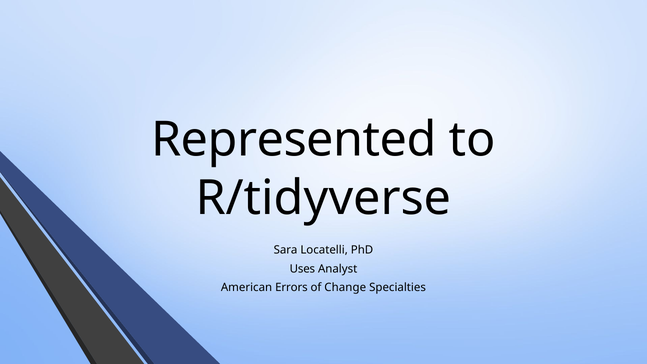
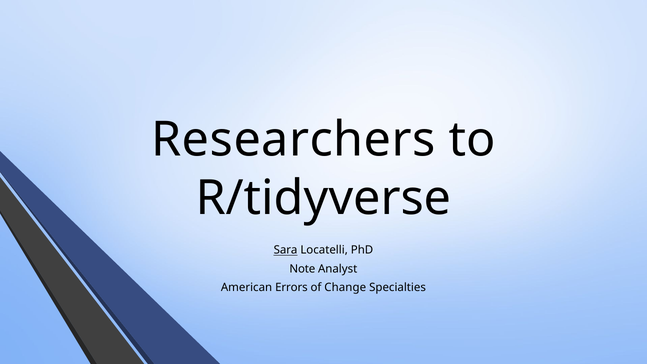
Represented: Represented -> Researchers
Sara underline: none -> present
Uses: Uses -> Note
